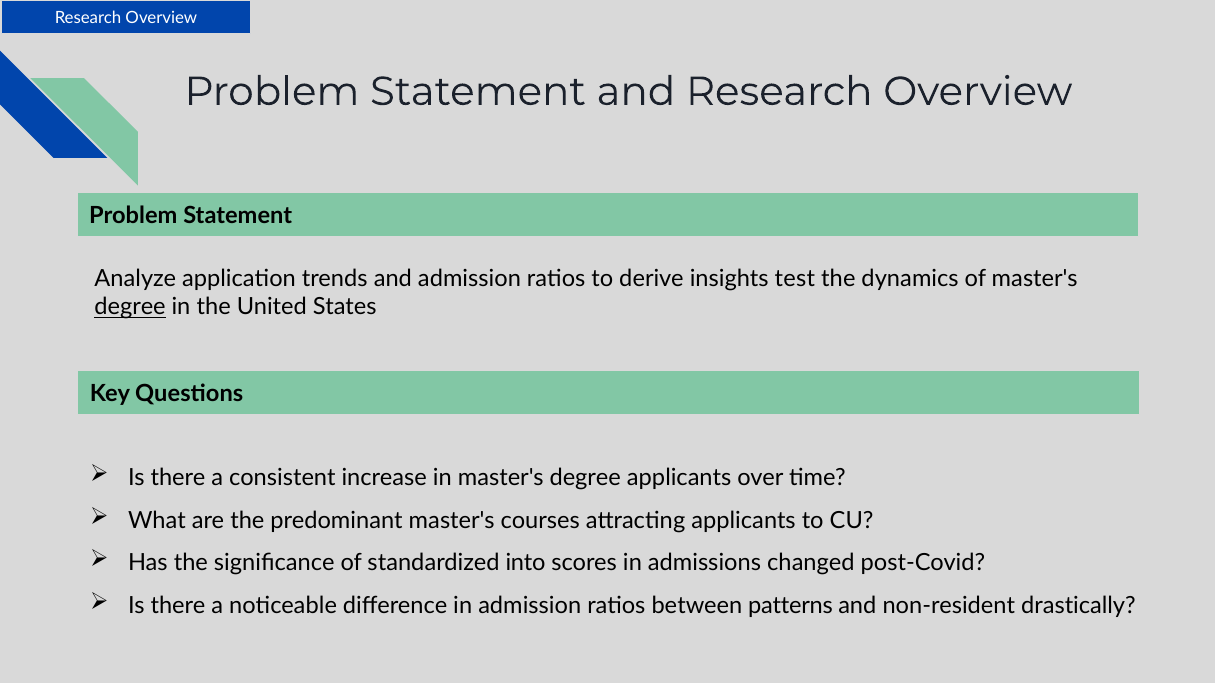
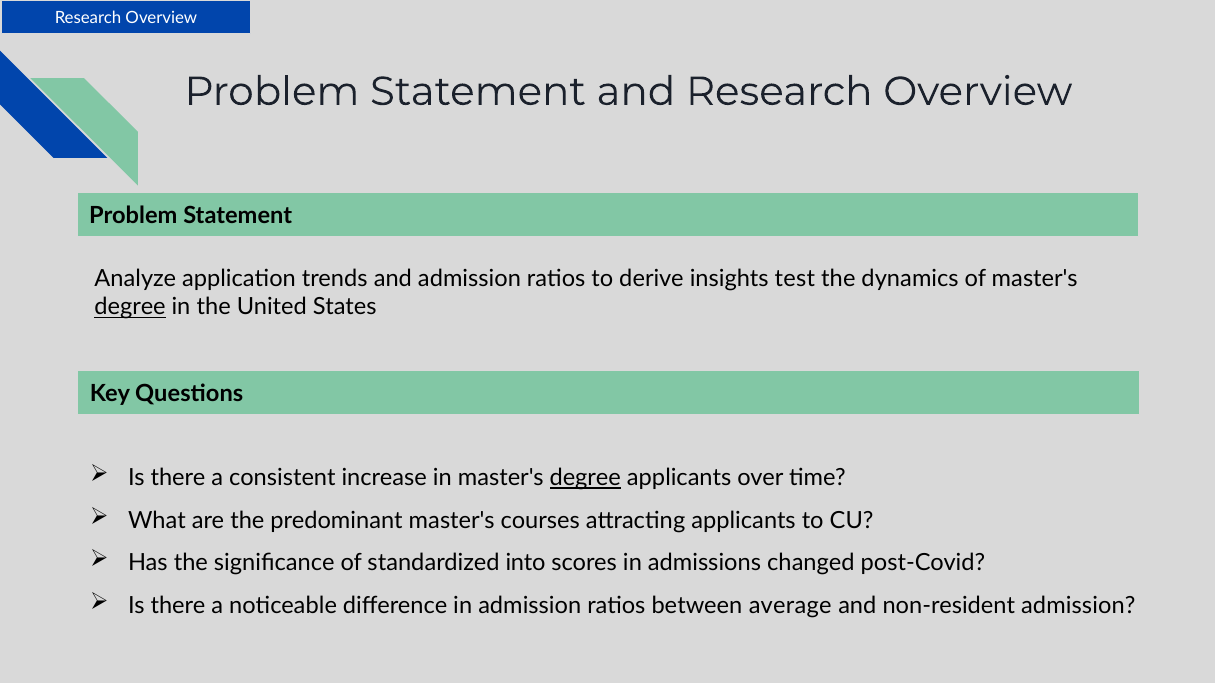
degree at (585, 478) underline: none -> present
patterns: patterns -> average
non-resident drastically: drastically -> admission
